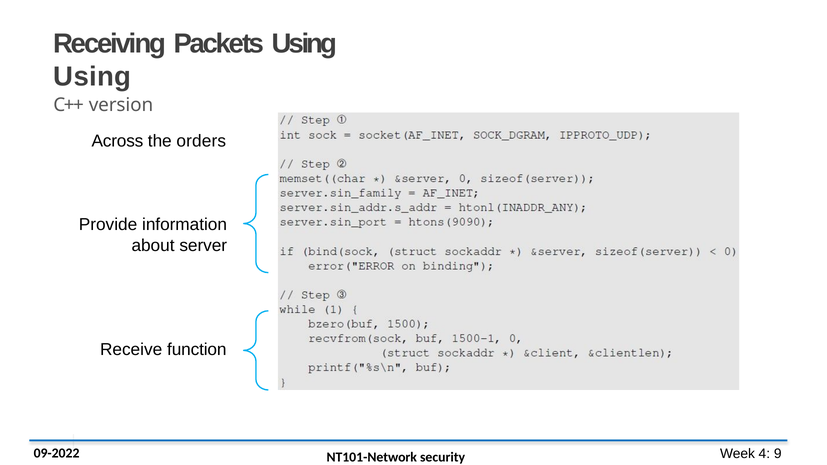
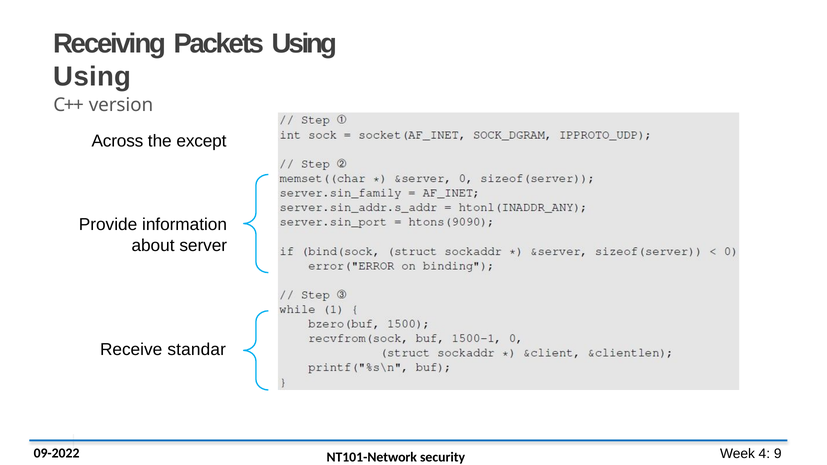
orders: orders -> except
function: function -> standar
